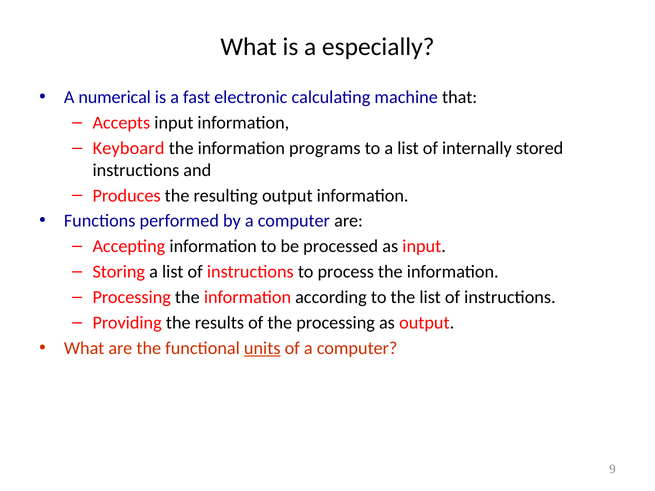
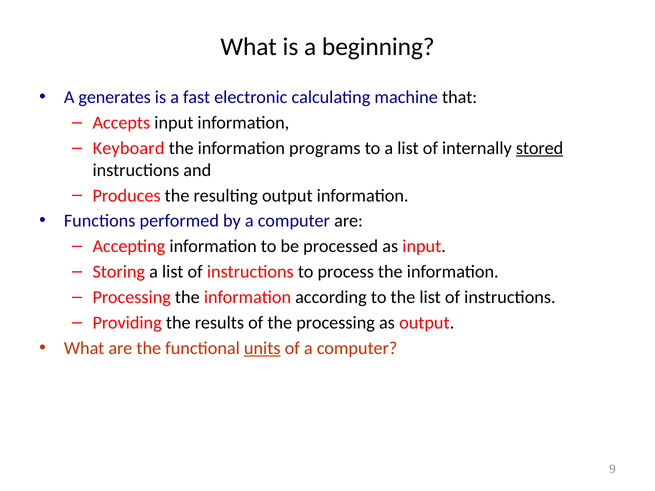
especially: especially -> beginning
numerical: numerical -> generates
stored underline: none -> present
